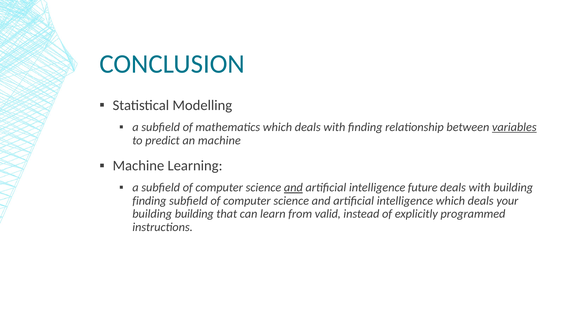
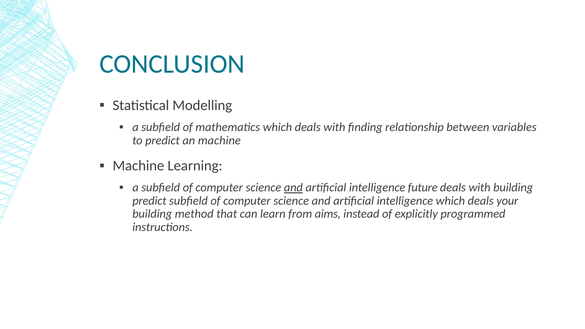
variables underline: present -> none
finding at (149, 201): finding -> predict
building building: building -> method
valid: valid -> aims
